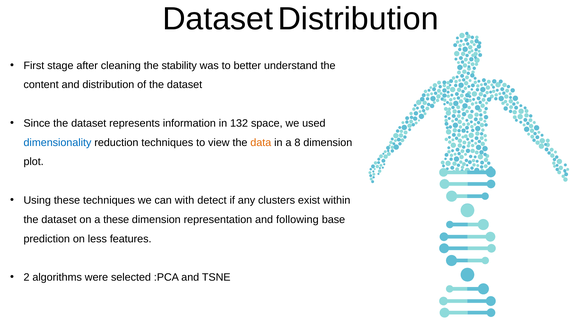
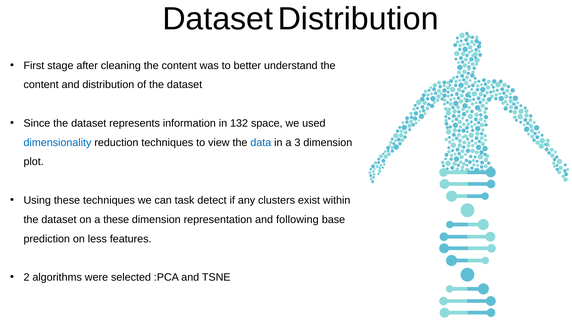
cleaning the stability: stability -> content
data colour: orange -> blue
8: 8 -> 3
with: with -> task
